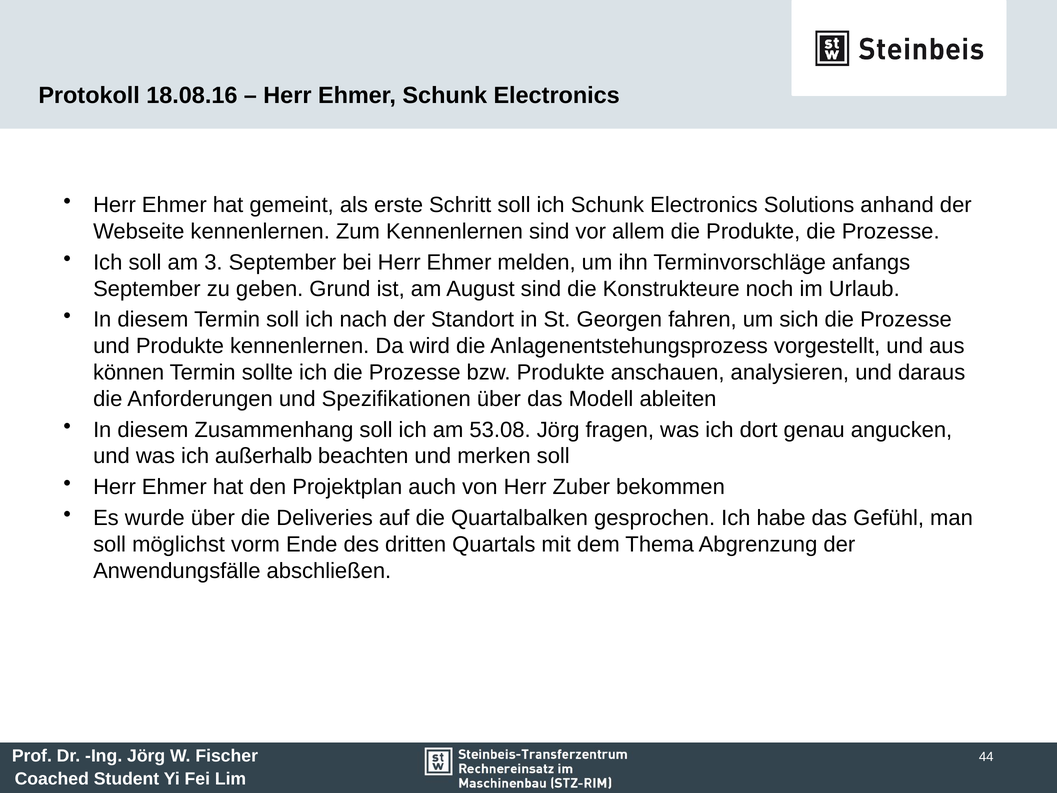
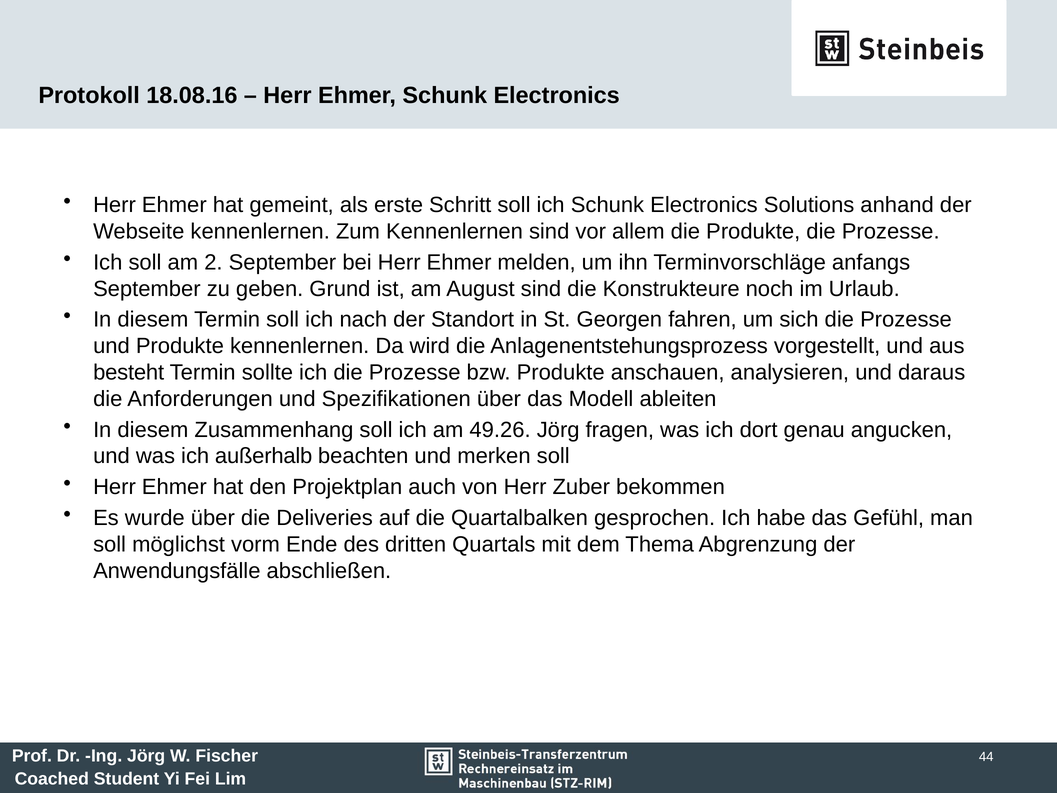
3: 3 -> 2
können: können -> besteht
53.08: 53.08 -> 49.26
